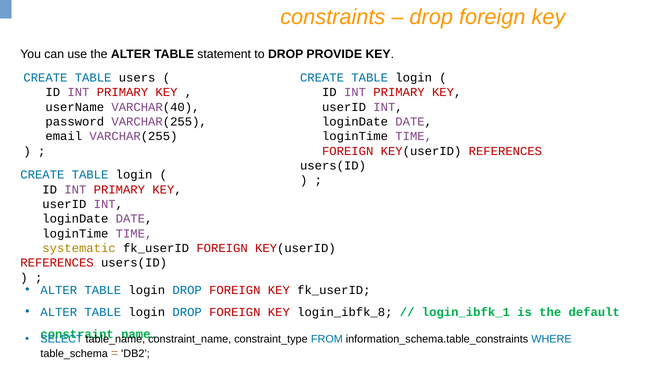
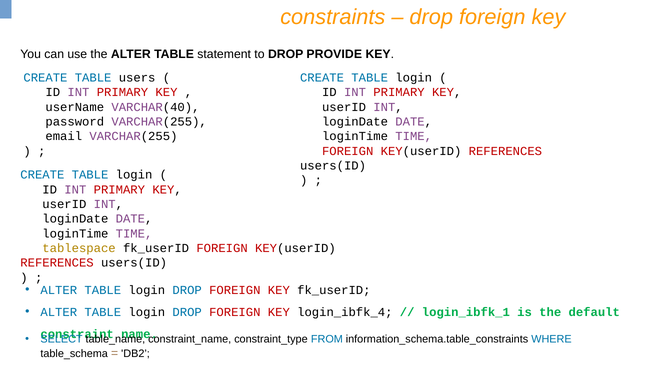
systematic: systematic -> tablespace
login_ibfk_8: login_ibfk_8 -> login_ibfk_4
